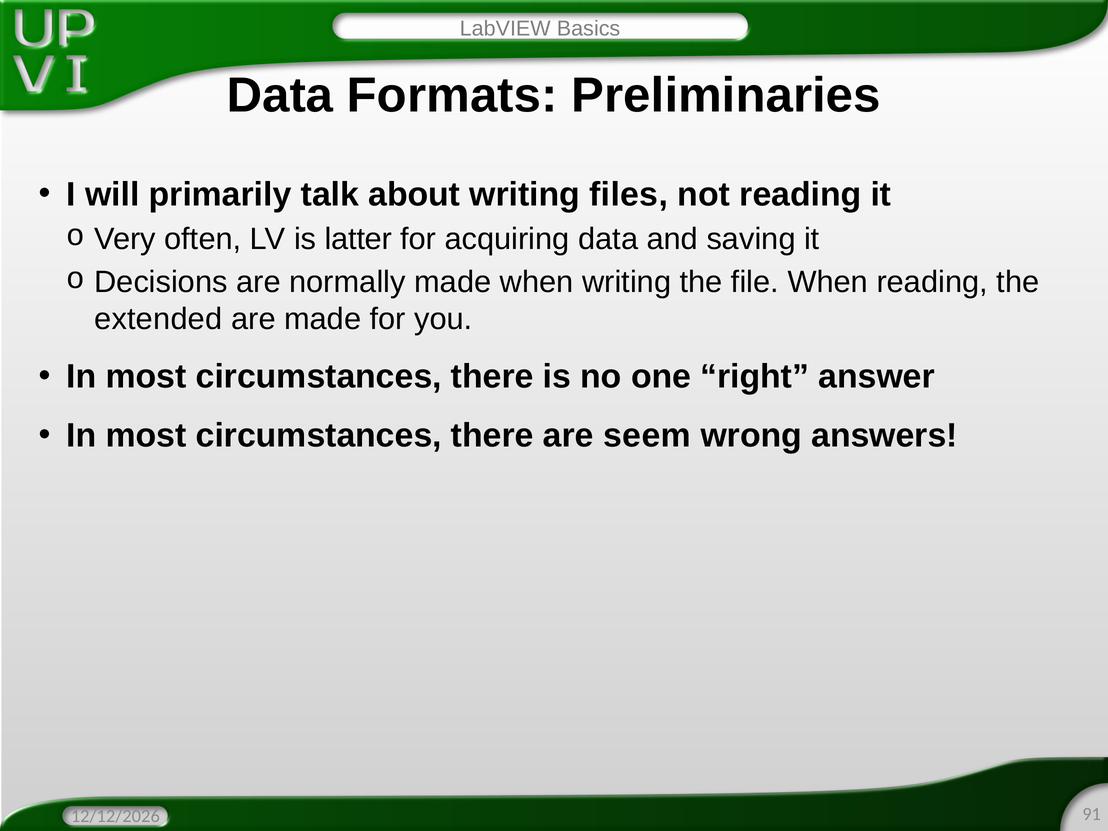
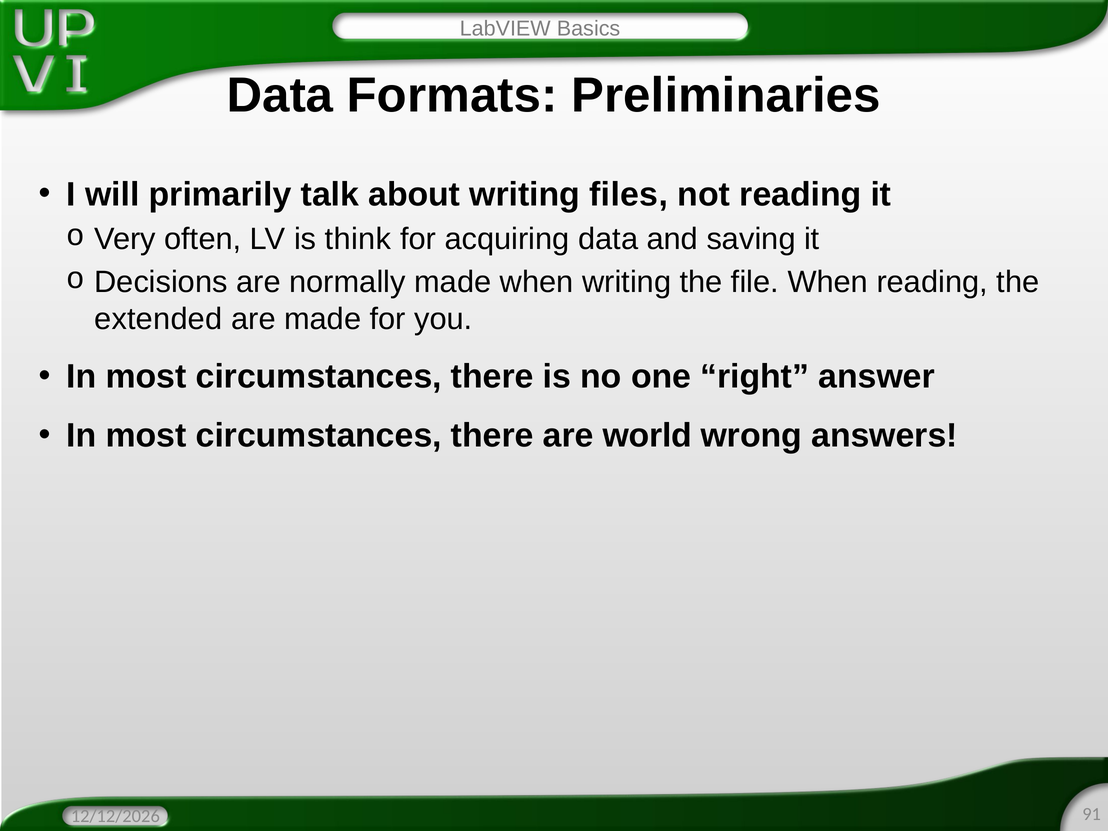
latter: latter -> think
seem: seem -> world
